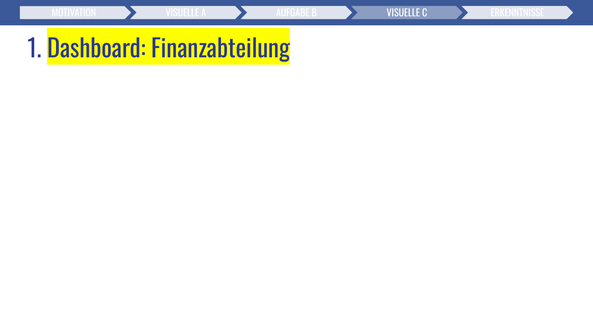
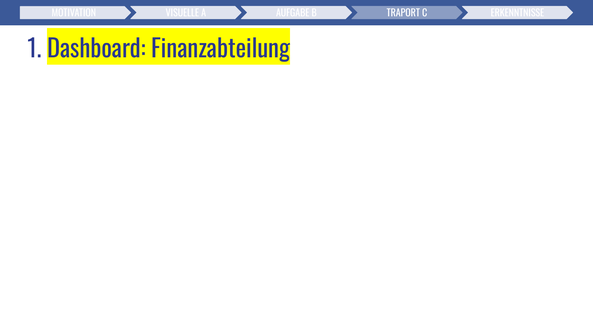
VISUELLE at (403, 13): VISUELLE -> TRAPORT
